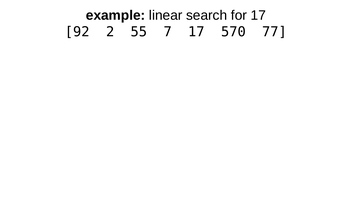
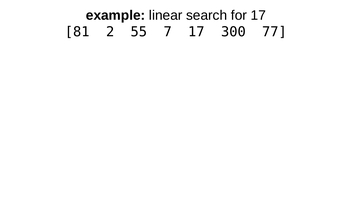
92: 92 -> 81
570: 570 -> 300
